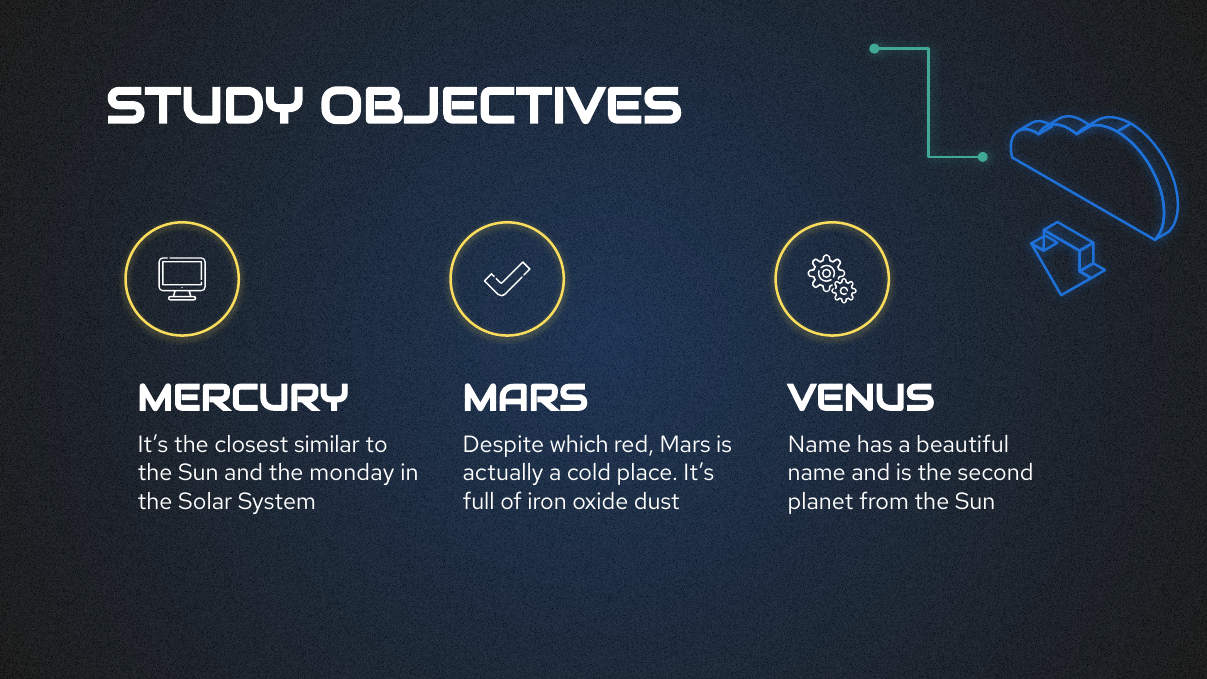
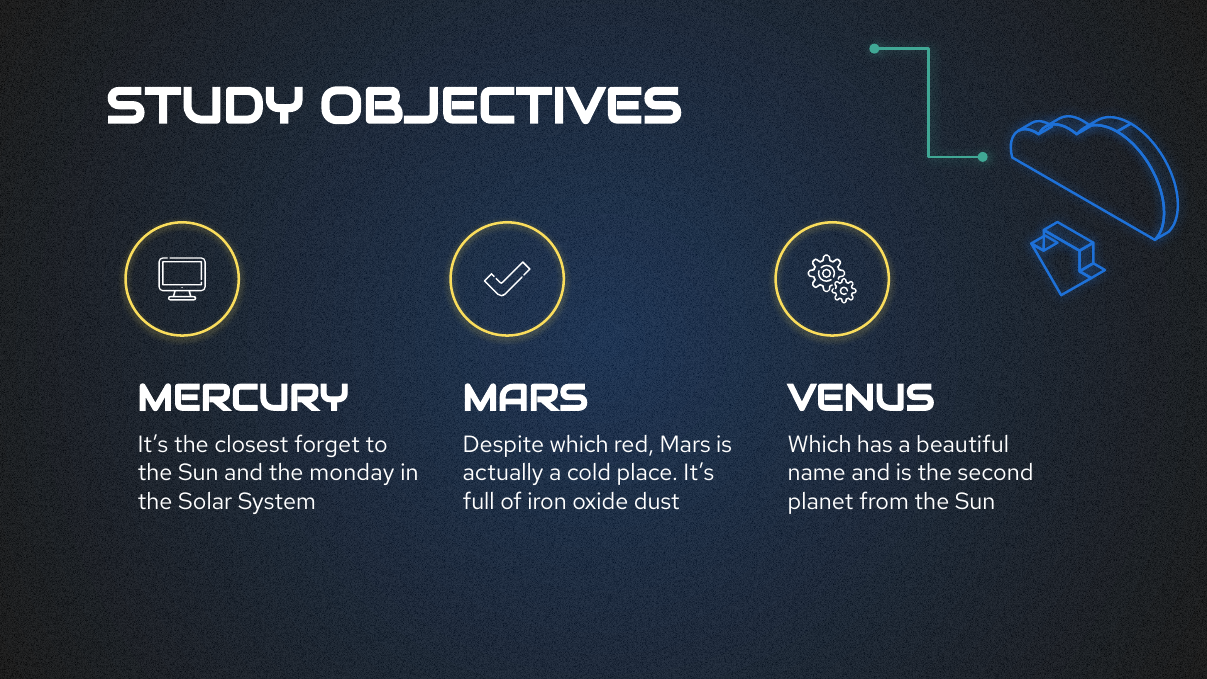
similar: similar -> forget
Name at (819, 445): Name -> Which
